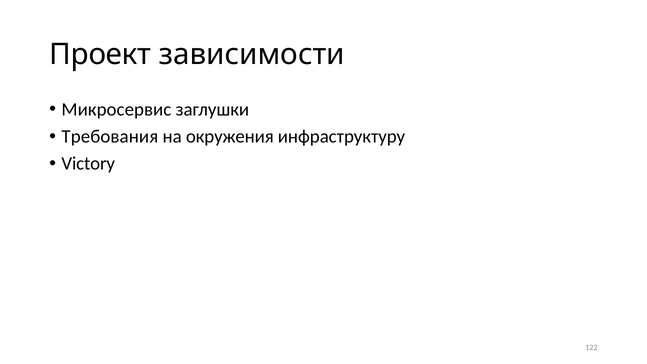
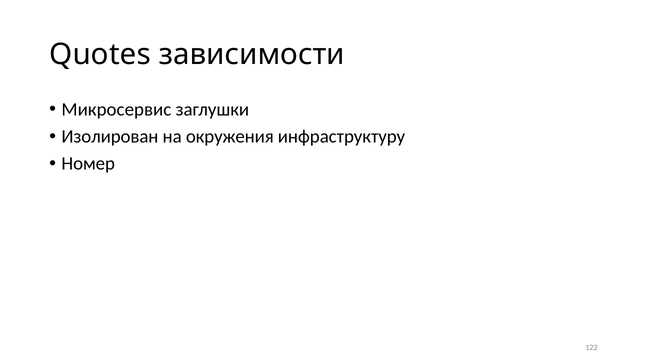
Проект: Проект -> Quotes
Требования: Требования -> Изолирован
Victory: Victory -> Номер
